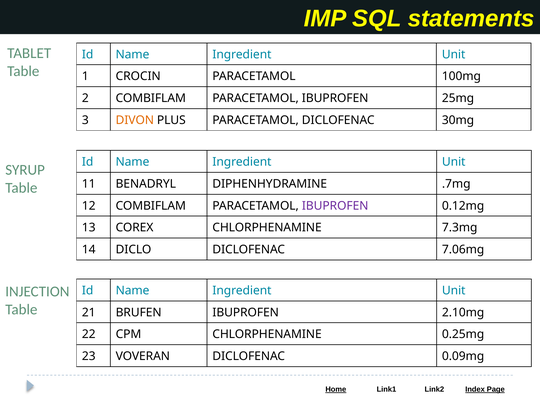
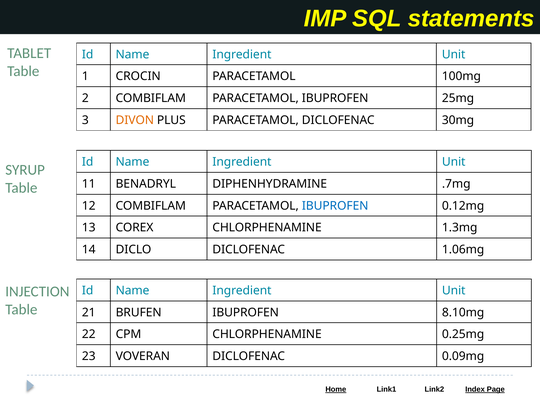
IBUPROFEN at (335, 206) colour: purple -> blue
7.3mg: 7.3mg -> 1.3mg
7.06mg: 7.06mg -> 1.06mg
2.10mg: 2.10mg -> 8.10mg
